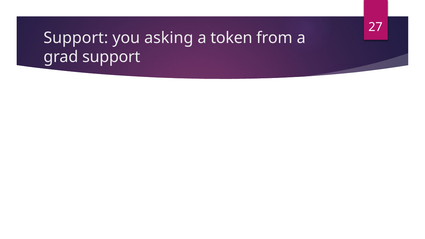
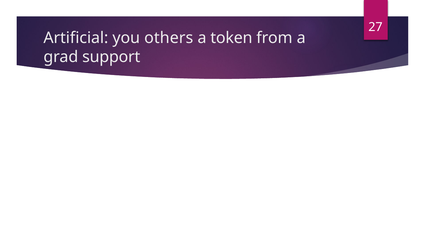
Support at (76, 38): Support -> Artificial
asking: asking -> others
